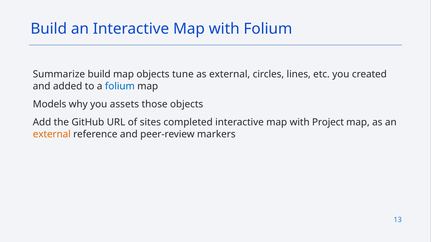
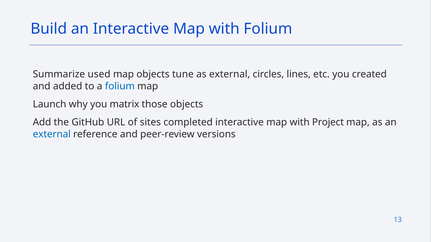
Summarize build: build -> used
Models: Models -> Launch
assets: assets -> matrix
external at (52, 134) colour: orange -> blue
markers: markers -> versions
